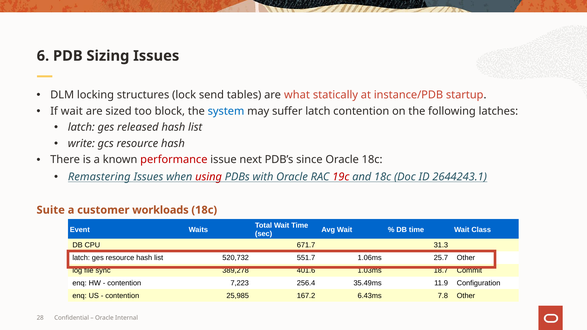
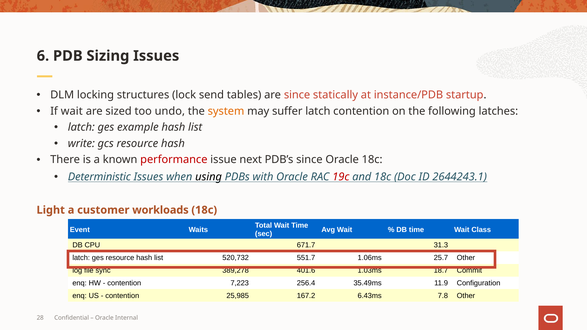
are what: what -> since
block: block -> undo
system colour: blue -> orange
released: released -> example
Remastering: Remastering -> Deterministic
using colour: red -> black
Suite: Suite -> Light
